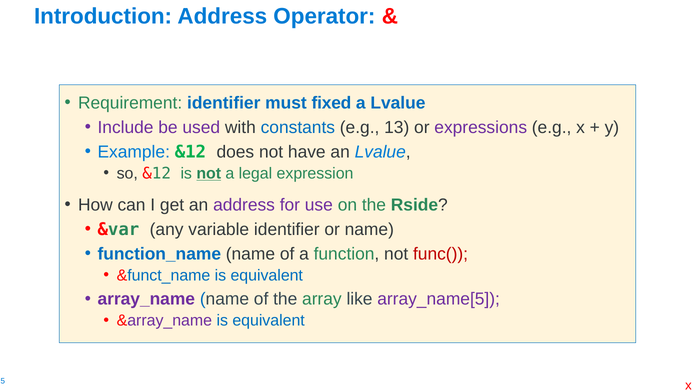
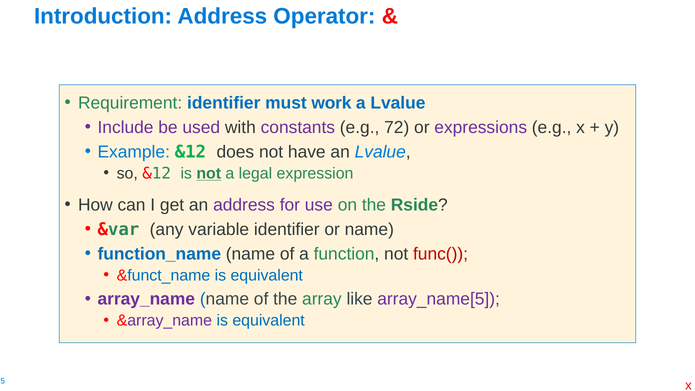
fixed: fixed -> work
constants colour: blue -> purple
13: 13 -> 72
